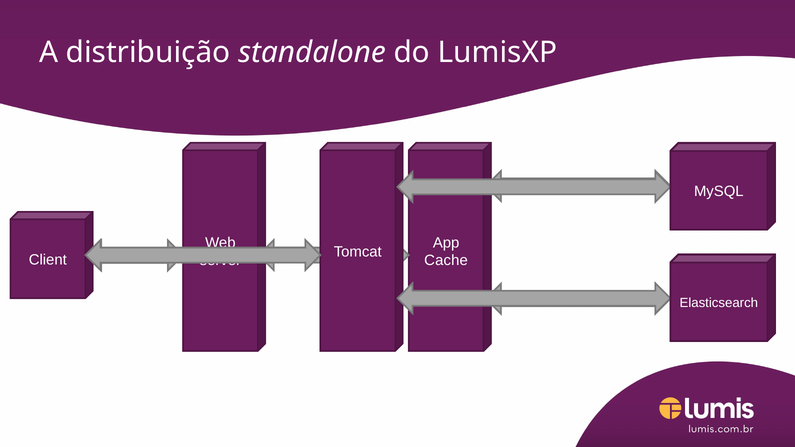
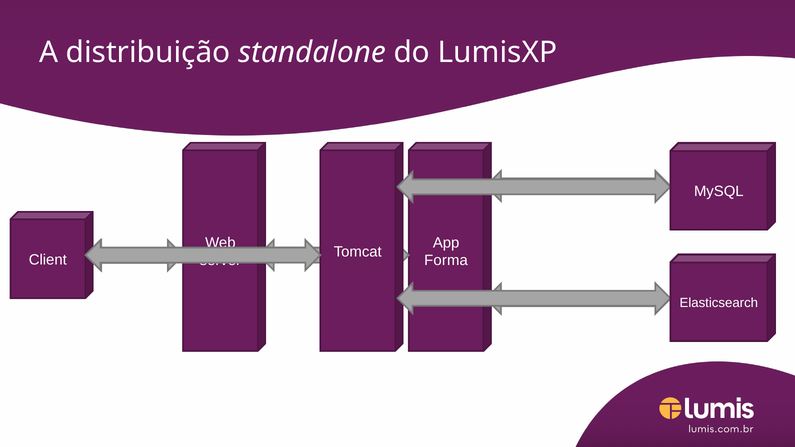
Cache: Cache -> Forma
